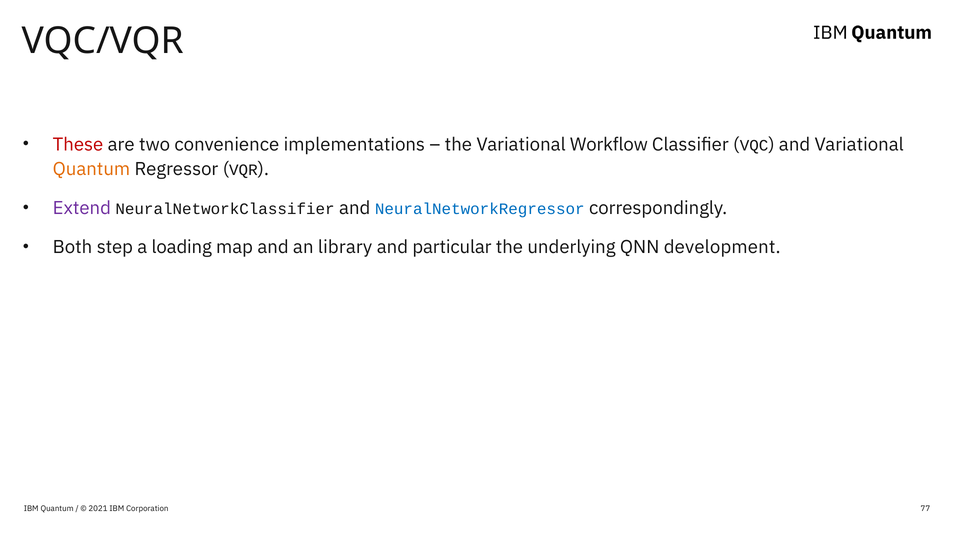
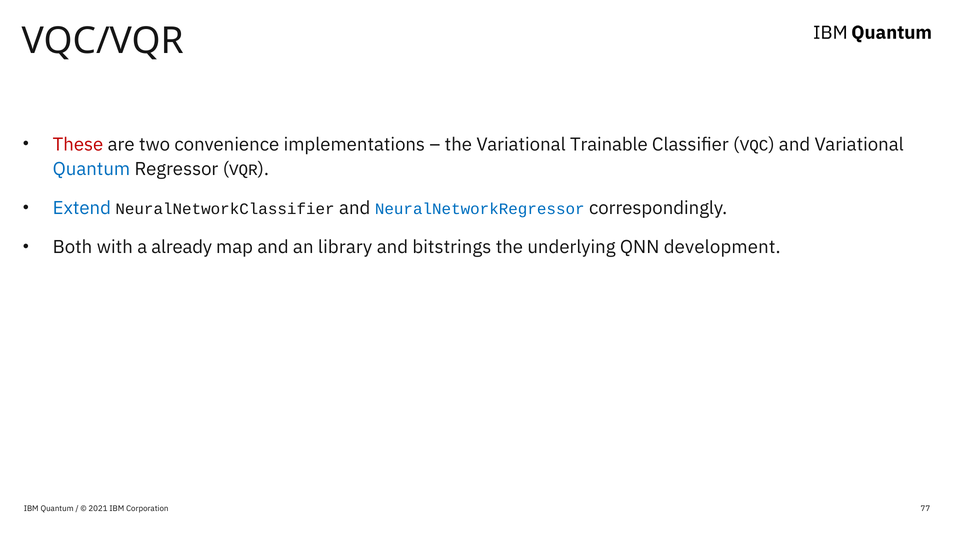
Workflow: Workflow -> Trainable
Quantum at (91, 169) colour: orange -> blue
Extend colour: purple -> blue
step: step -> with
loading: loading -> already
particular: particular -> bitstrings
